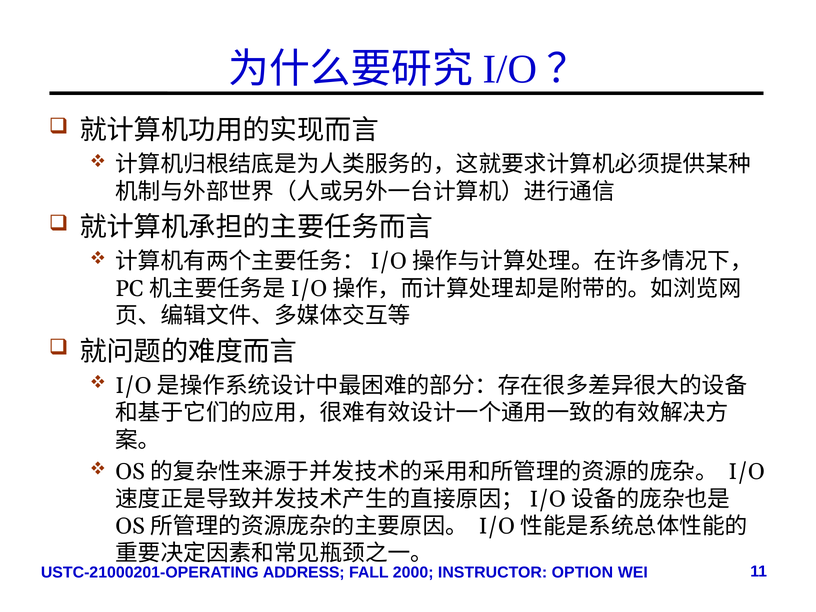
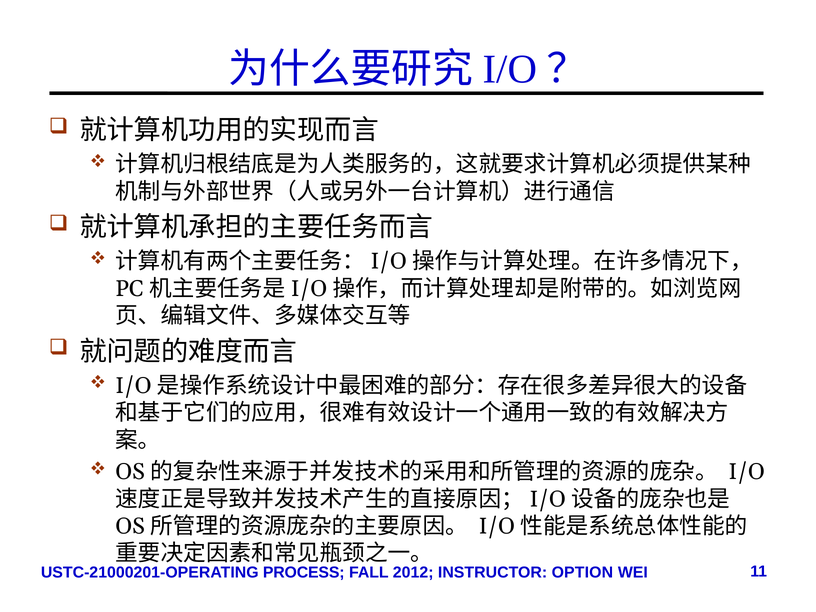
ADDRESS: ADDRESS -> PROCESS
2000: 2000 -> 2012
